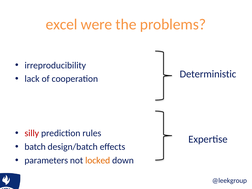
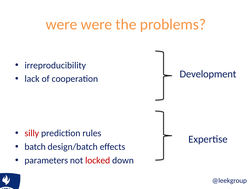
excel at (62, 24): excel -> were
Deterministic: Deterministic -> Development
locked colour: orange -> red
